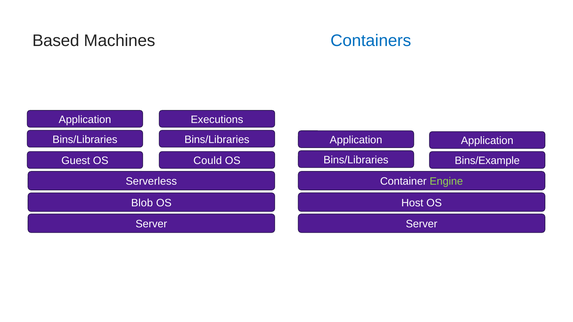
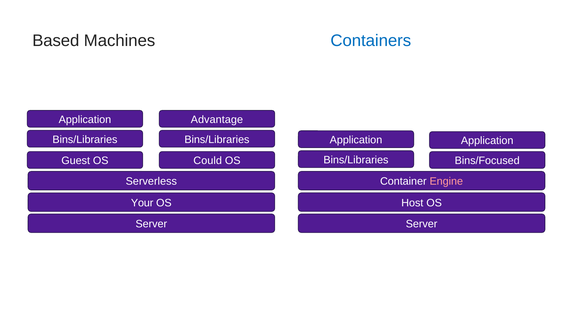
Executions: Executions -> Advantage
Bins/Example: Bins/Example -> Bins/Focused
Engine colour: light green -> pink
Blob: Blob -> Your
